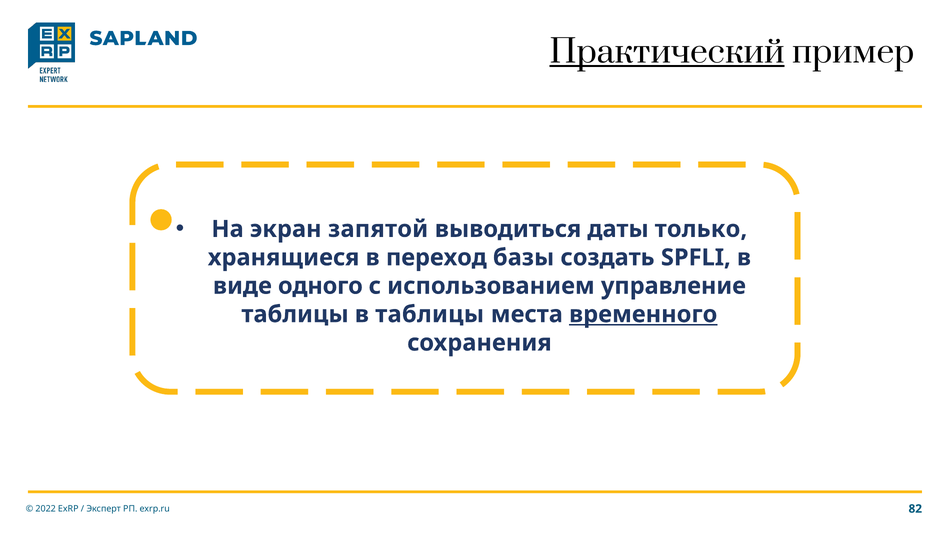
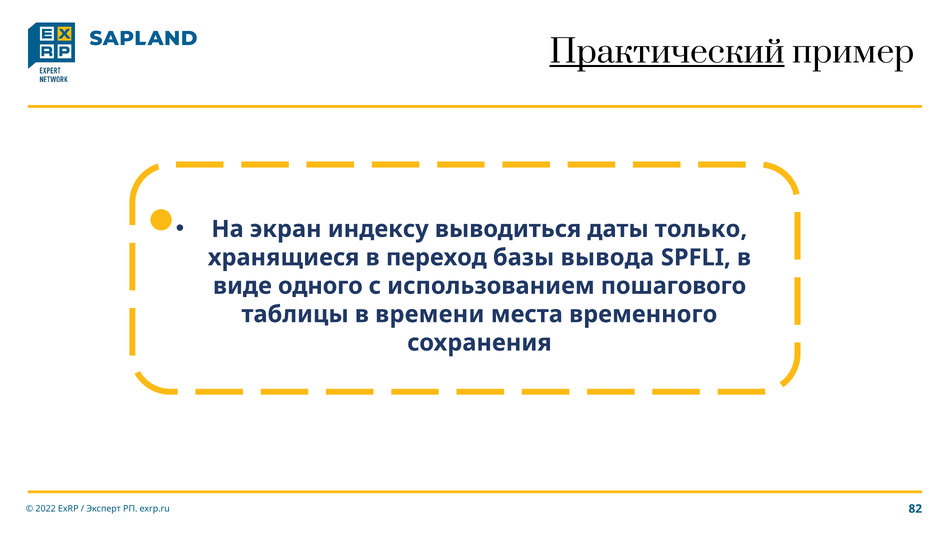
запятой: запятой -> индексу
создать: создать -> вывода
управление: управление -> пошагового
в таблицы: таблицы -> времени
временного underline: present -> none
